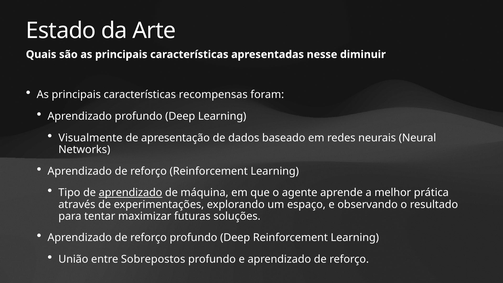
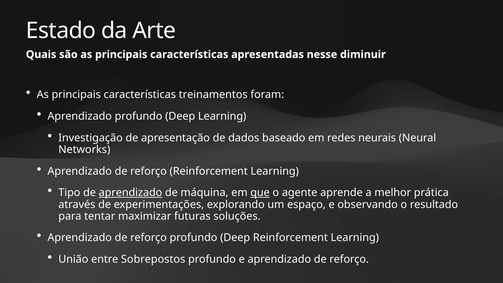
recompensas: recompensas -> treinamentos
Visualmente: Visualmente -> Investigação
que underline: none -> present
